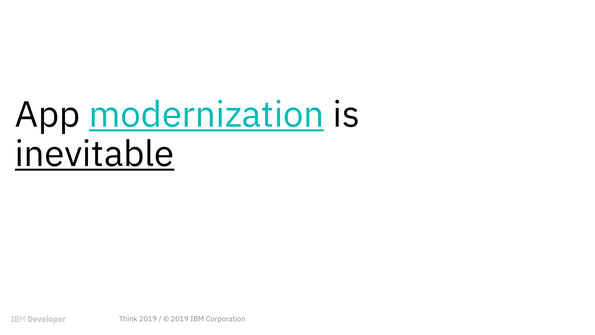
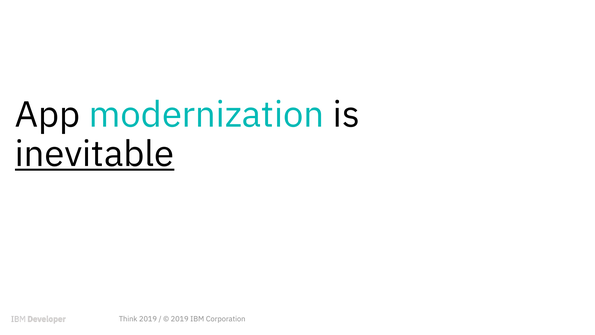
modernization underline: present -> none
